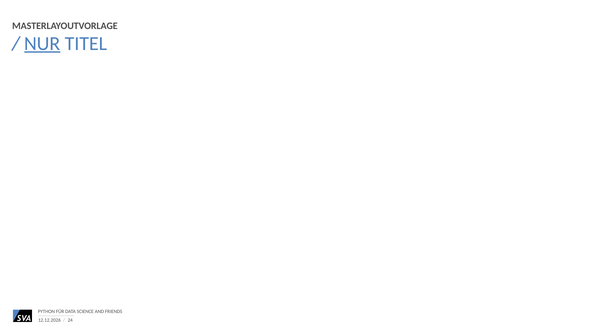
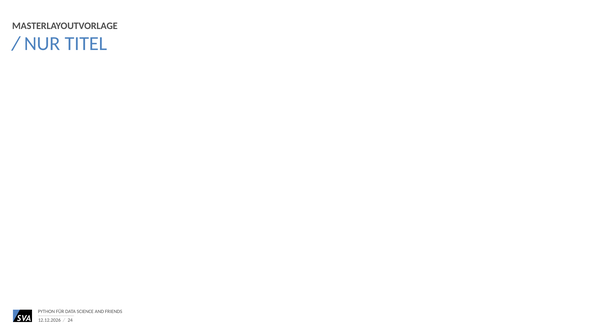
NUR underline: present -> none
